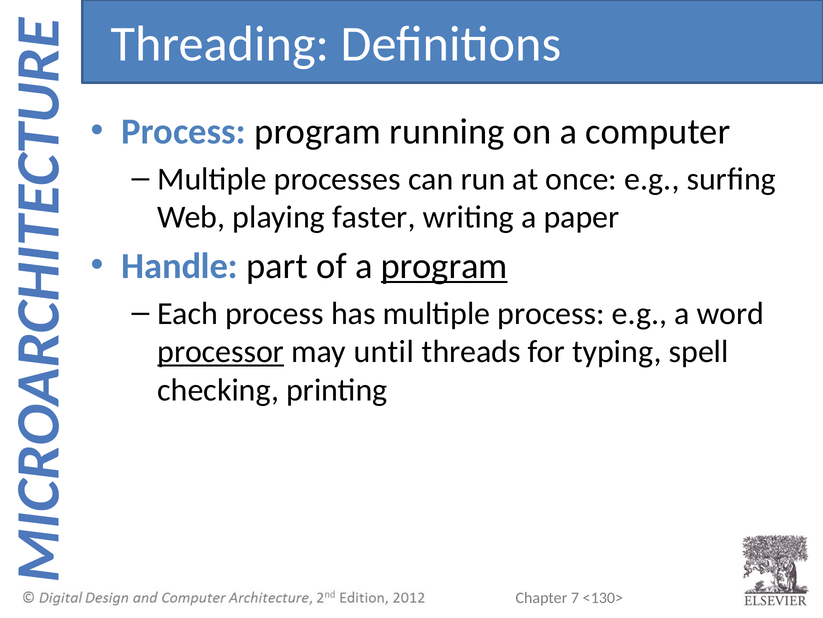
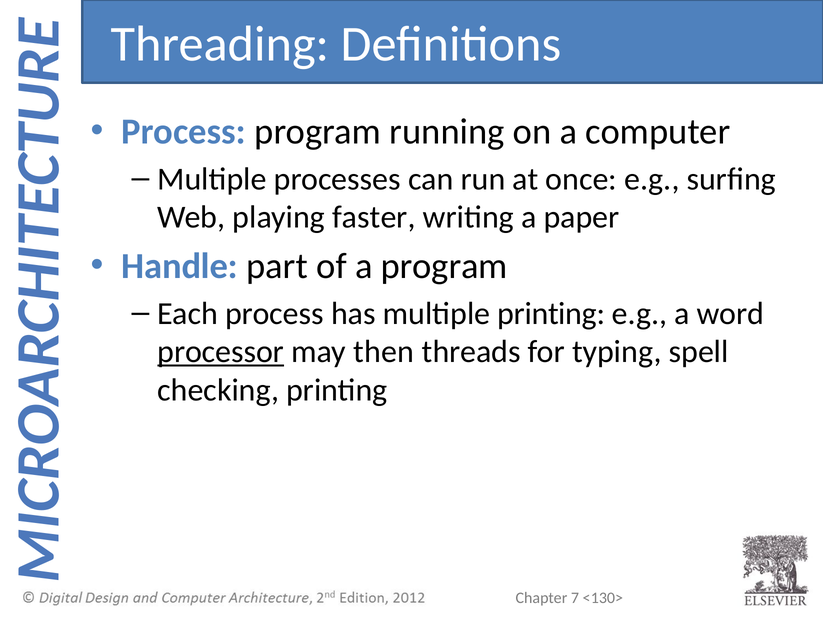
program at (444, 266) underline: present -> none
multiple process: process -> printing
until: until -> then
